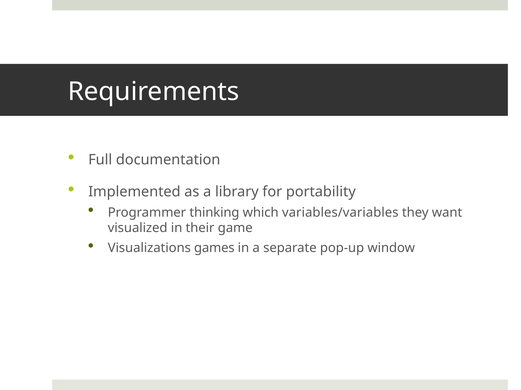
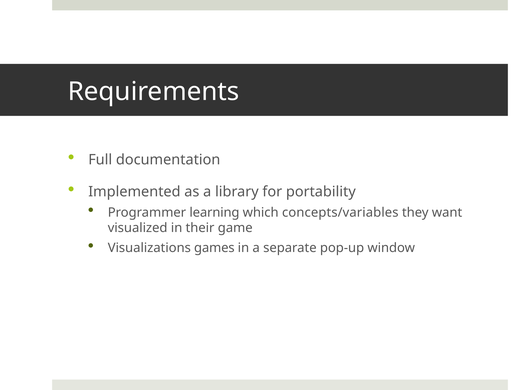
thinking: thinking -> learning
variables/variables: variables/variables -> concepts/variables
